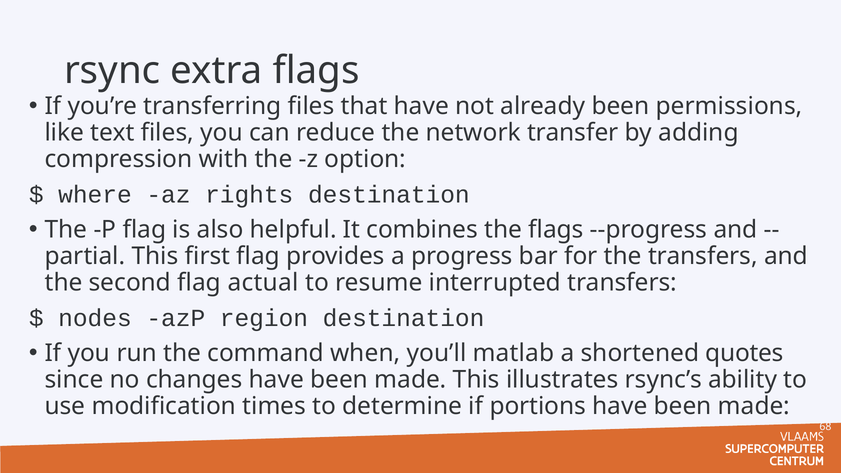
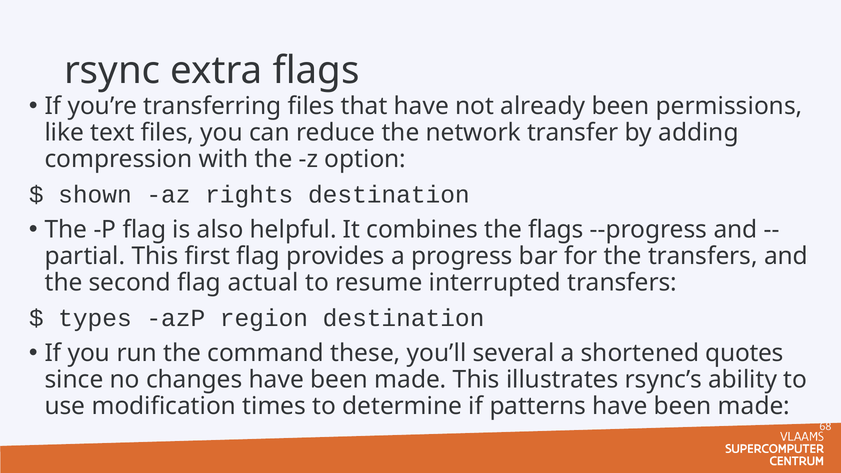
where: where -> shown
nodes: nodes -> types
when: when -> these
matlab: matlab -> several
portions: portions -> patterns
